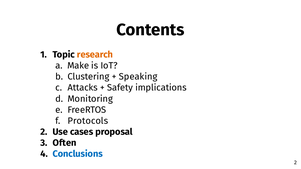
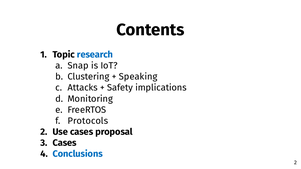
research colour: orange -> blue
Make: Make -> Snap
Often at (65, 143): Often -> Cases
